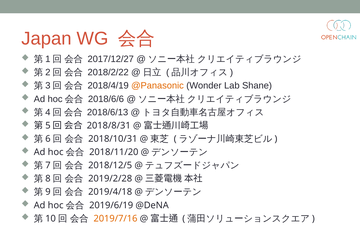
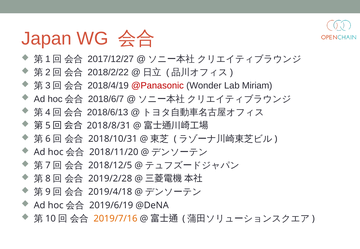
@Panasonic colour: orange -> red
Shane: Shane -> Miriam
2018/6/6: 2018/6/6 -> 2018/6/7
